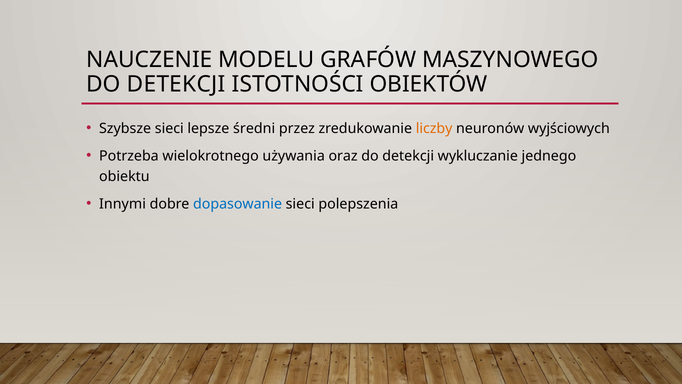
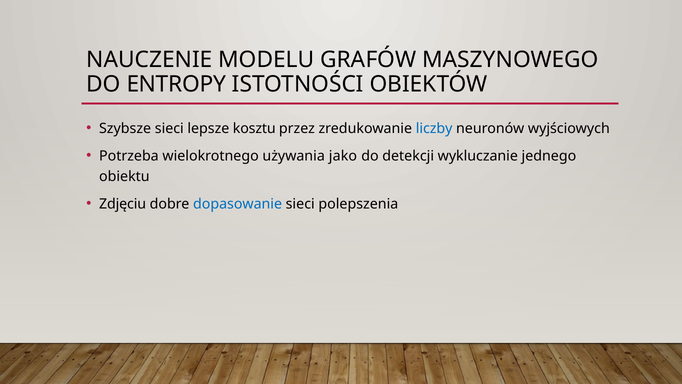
DETEKCJI at (176, 84): DETEKCJI -> ENTROPY
średni: średni -> kosztu
liczby colour: orange -> blue
oraz: oraz -> jako
Innymi: Innymi -> Zdjęciu
